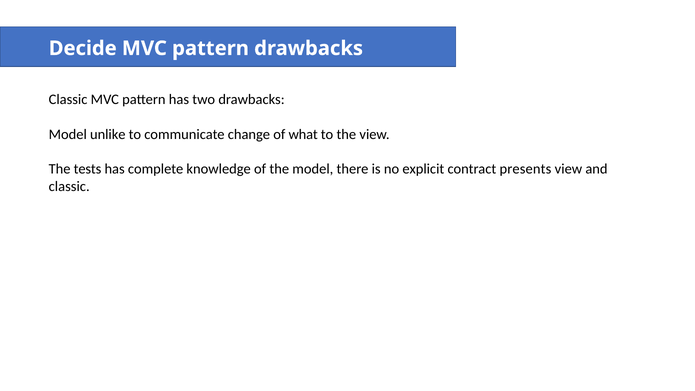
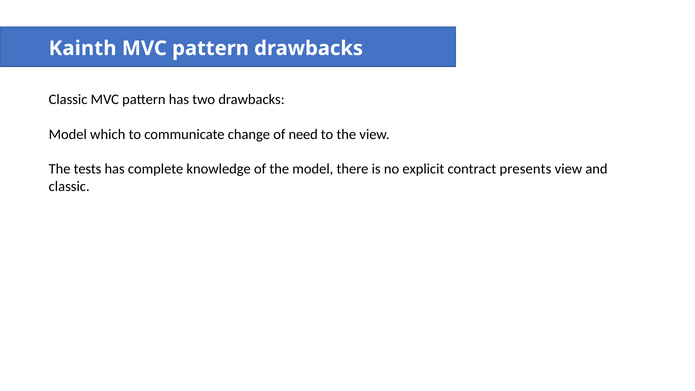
Decide: Decide -> Kainth
unlike: unlike -> which
what: what -> need
